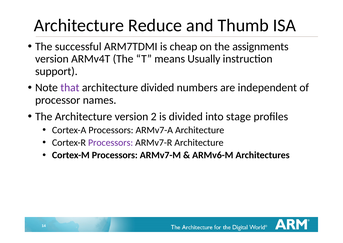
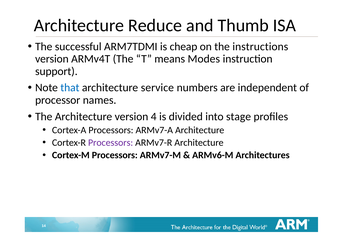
assignments: assignments -> instructions
Usually: Usually -> Modes
that colour: purple -> blue
architecture divided: divided -> service
2: 2 -> 4
